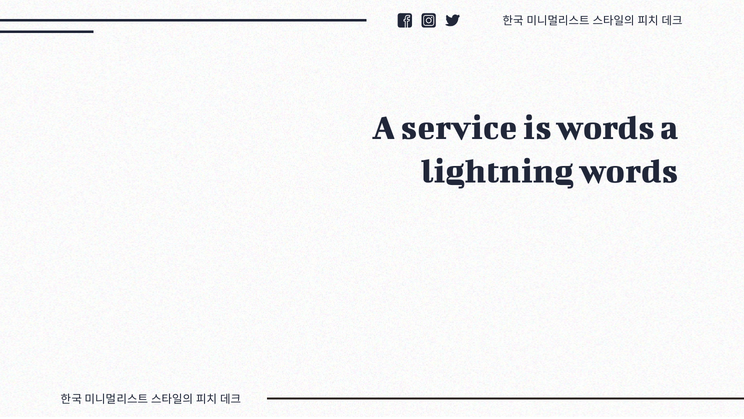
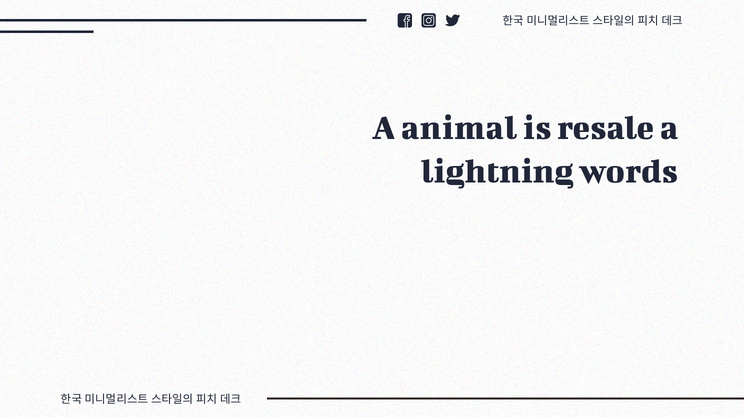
service: service -> animal
is words: words -> resale
